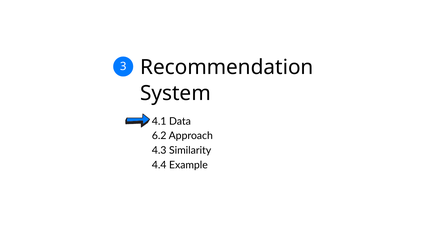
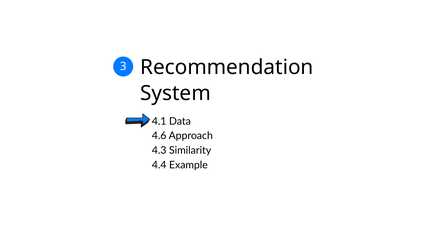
6.2: 6.2 -> 4.6
